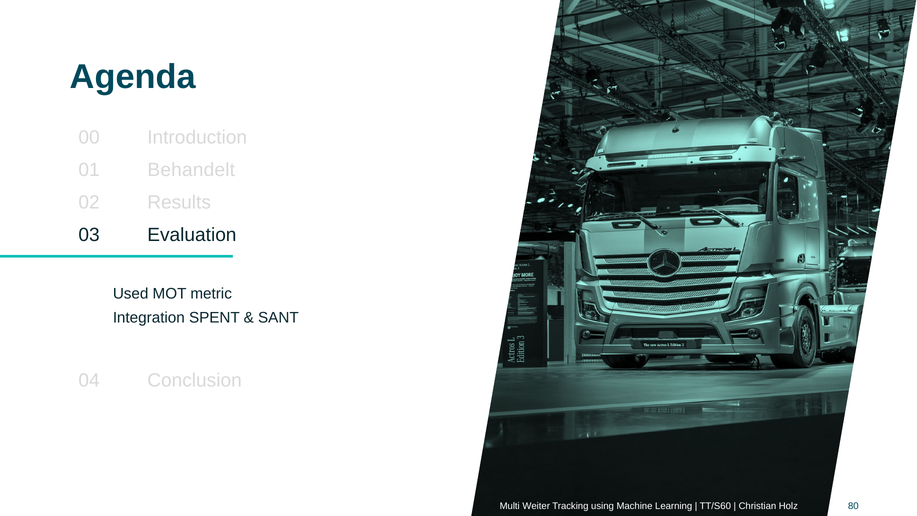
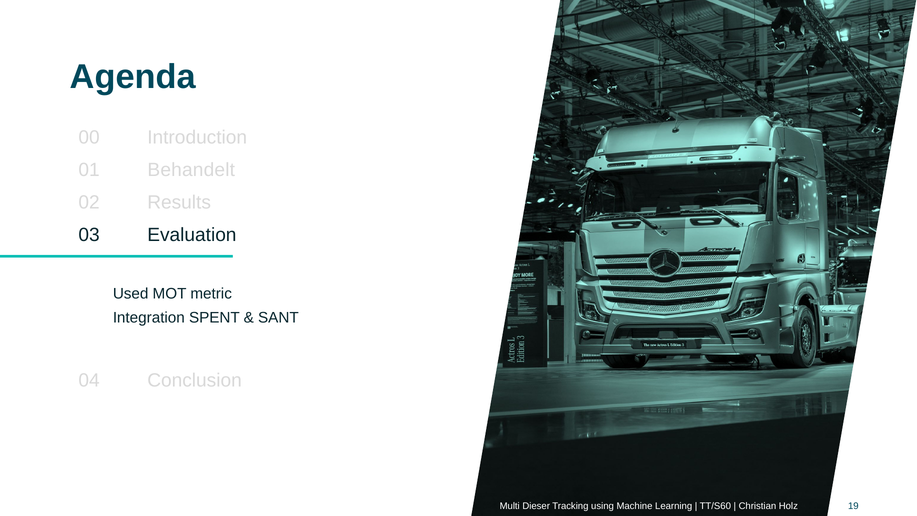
Weiter: Weiter -> Dieser
80: 80 -> 19
